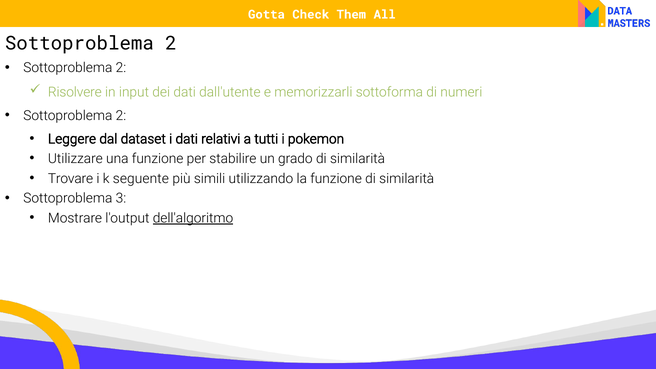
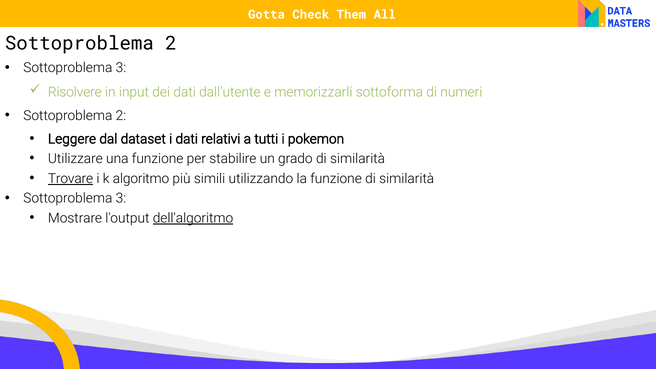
2 at (121, 68): 2 -> 3
Trovare underline: none -> present
seguente: seguente -> algoritmo
